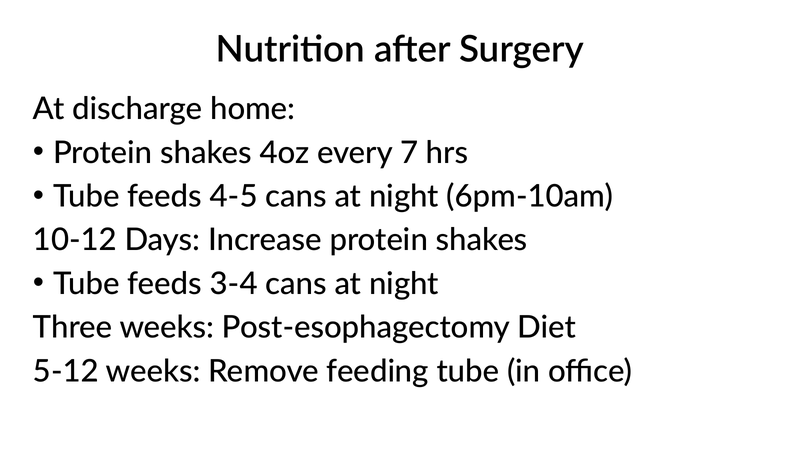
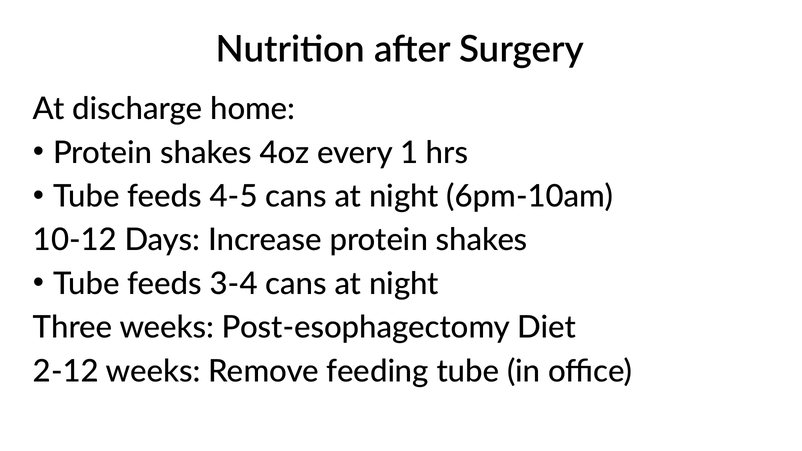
7: 7 -> 1
5-12: 5-12 -> 2-12
